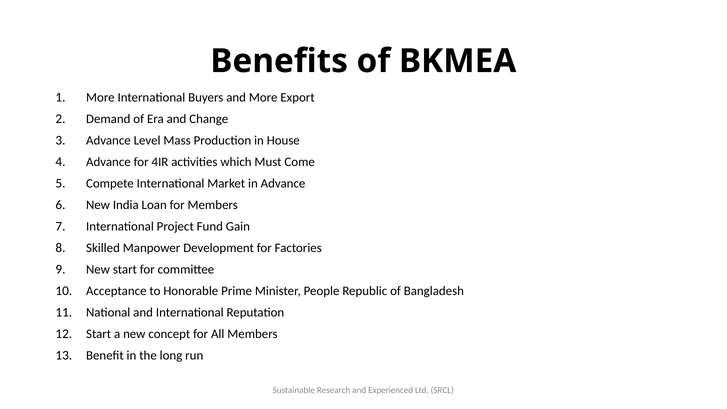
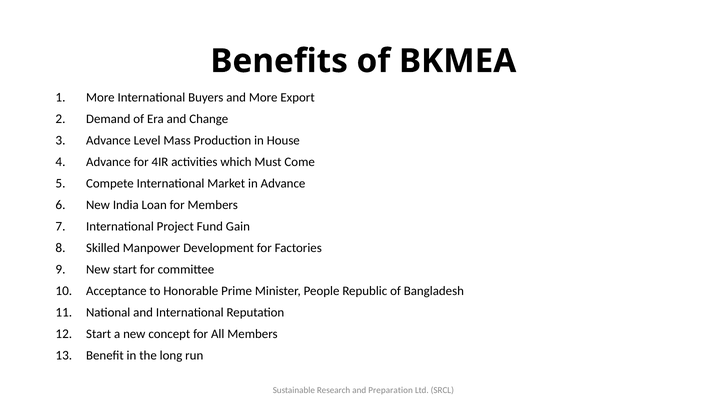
Experienced: Experienced -> Preparation
